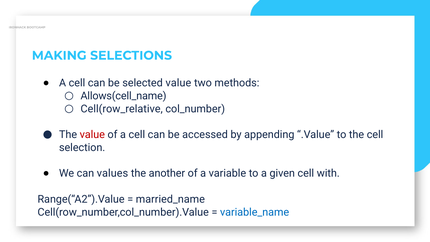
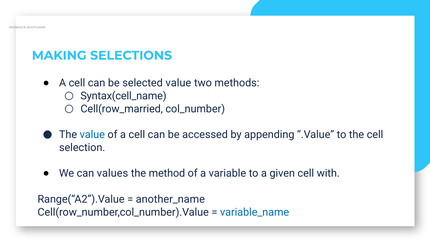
Allows(cell_name: Allows(cell_name -> Syntax(cell_name
Cell(row_relative: Cell(row_relative -> Cell(row_married
value at (92, 135) colour: red -> blue
another: another -> method
married_name: married_name -> another_name
